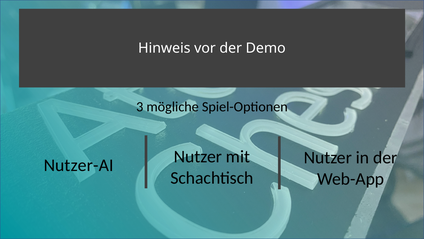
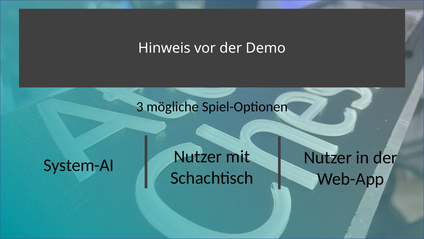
Nutzer-AI: Nutzer-AI -> System-AI
